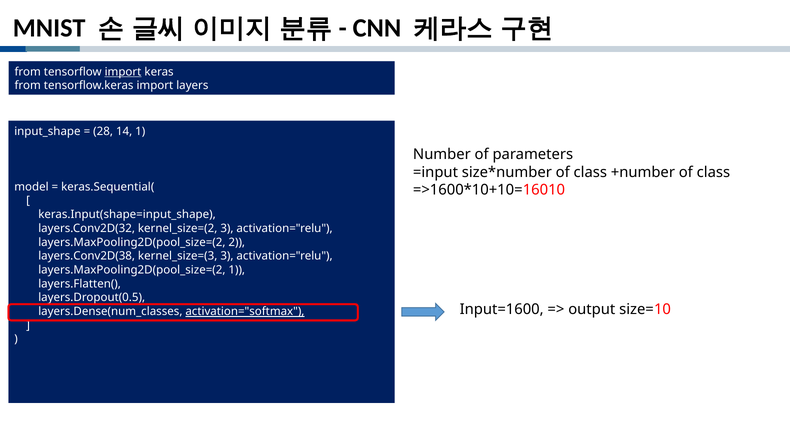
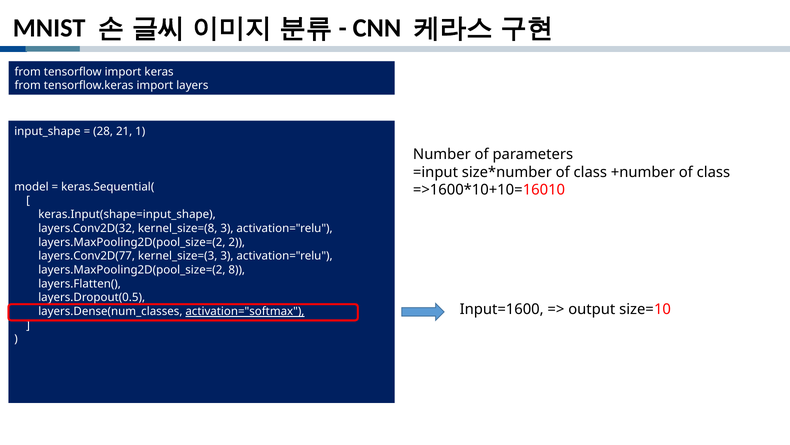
import at (123, 72) underline: present -> none
14: 14 -> 21
kernel_size=(2: kernel_size=(2 -> kernel_size=(8
layers.Conv2D(38: layers.Conv2D(38 -> layers.Conv2D(77
layers.MaxPooling2D(pool_size=(2 1: 1 -> 8
